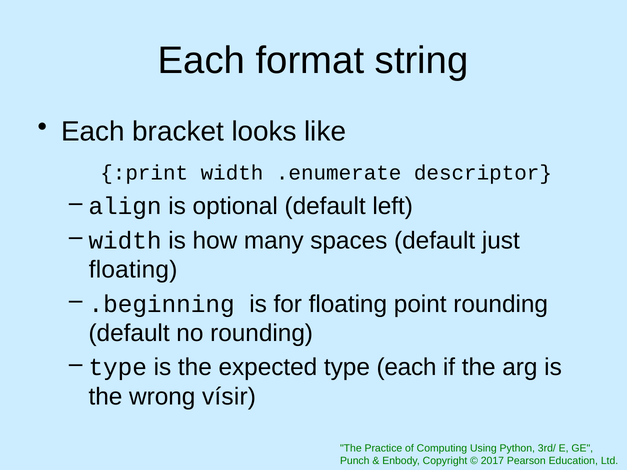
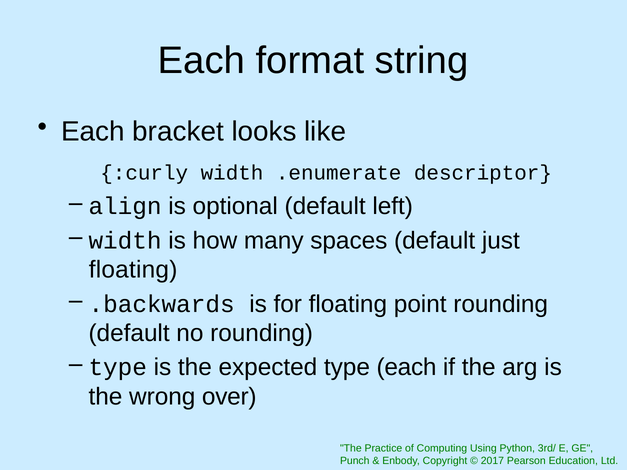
:print: :print -> :curly
.beginning: .beginning -> .backwards
vísir: vísir -> over
